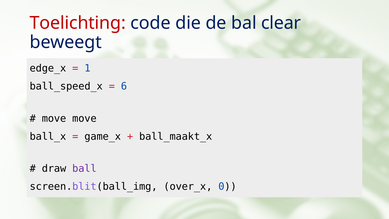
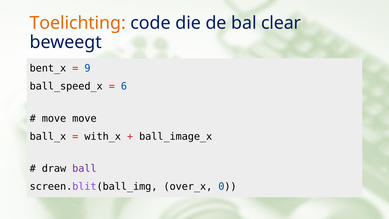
Toelichting colour: red -> orange
edge_x: edge_x -> bent_x
1: 1 -> 9
game_x: game_x -> with_x
ball_maakt_x: ball_maakt_x -> ball_image_x
